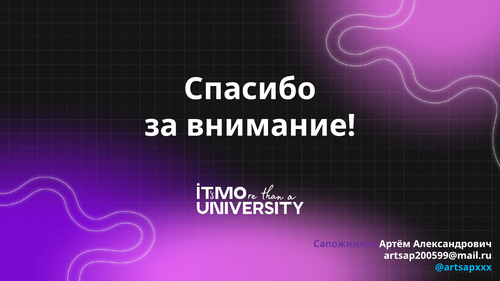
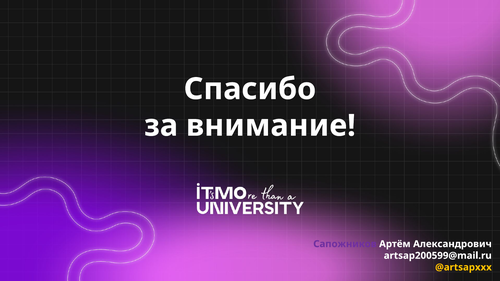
@artsapxxx colour: light blue -> yellow
